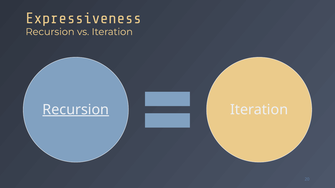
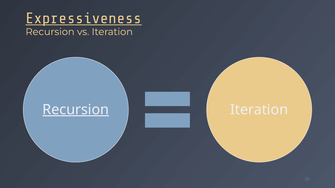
Expressiveness underline: none -> present
